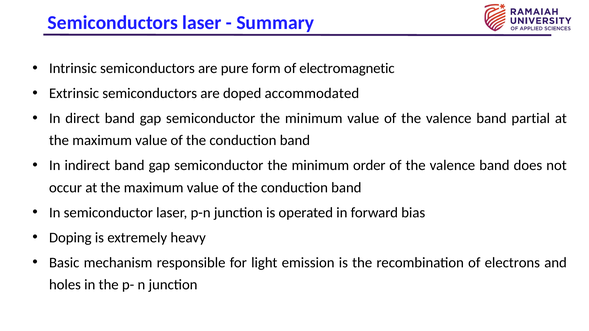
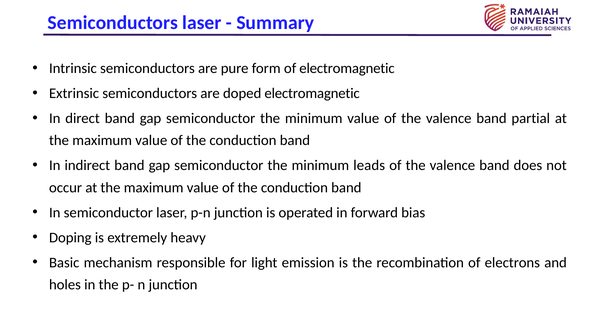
doped accommodated: accommodated -> electromagnetic
order: order -> leads
